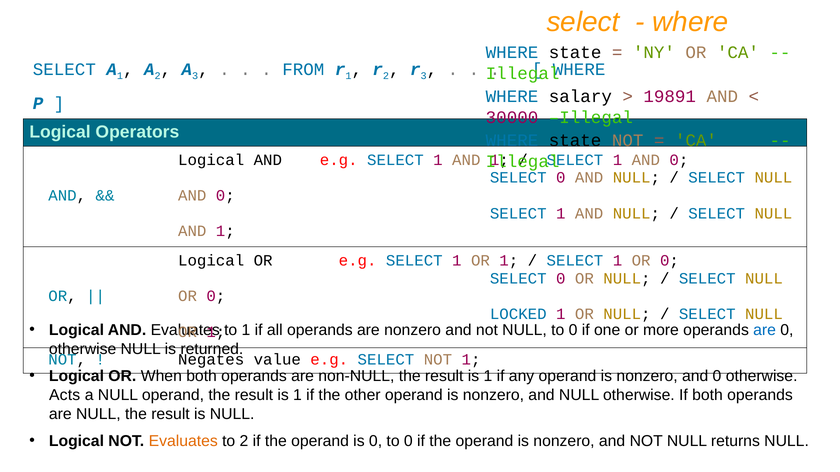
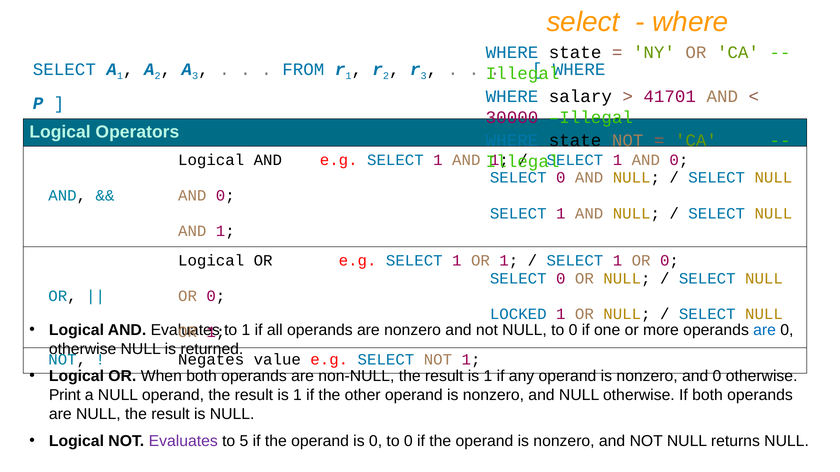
19891: 19891 -> 41701
Acts: Acts -> Print
Evaluates at (183, 442) colour: orange -> purple
to 2: 2 -> 5
